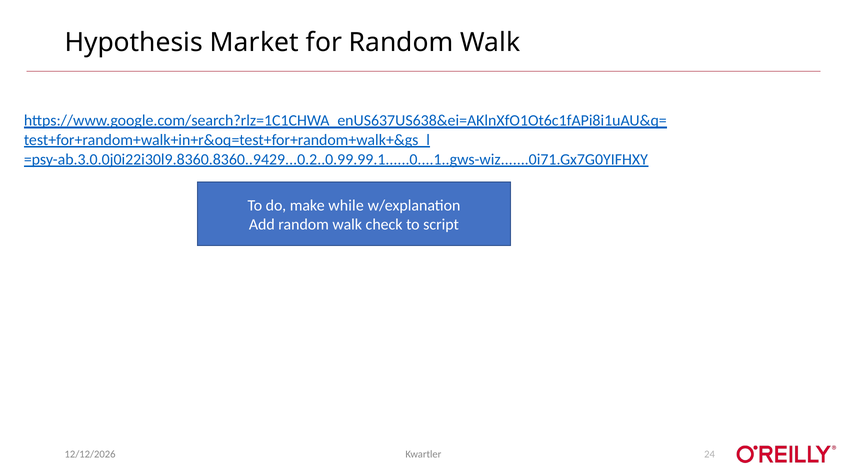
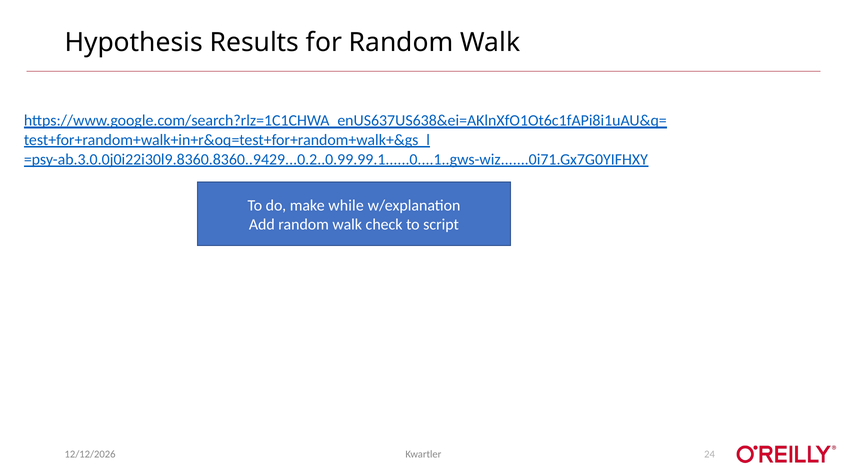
Market: Market -> Results
